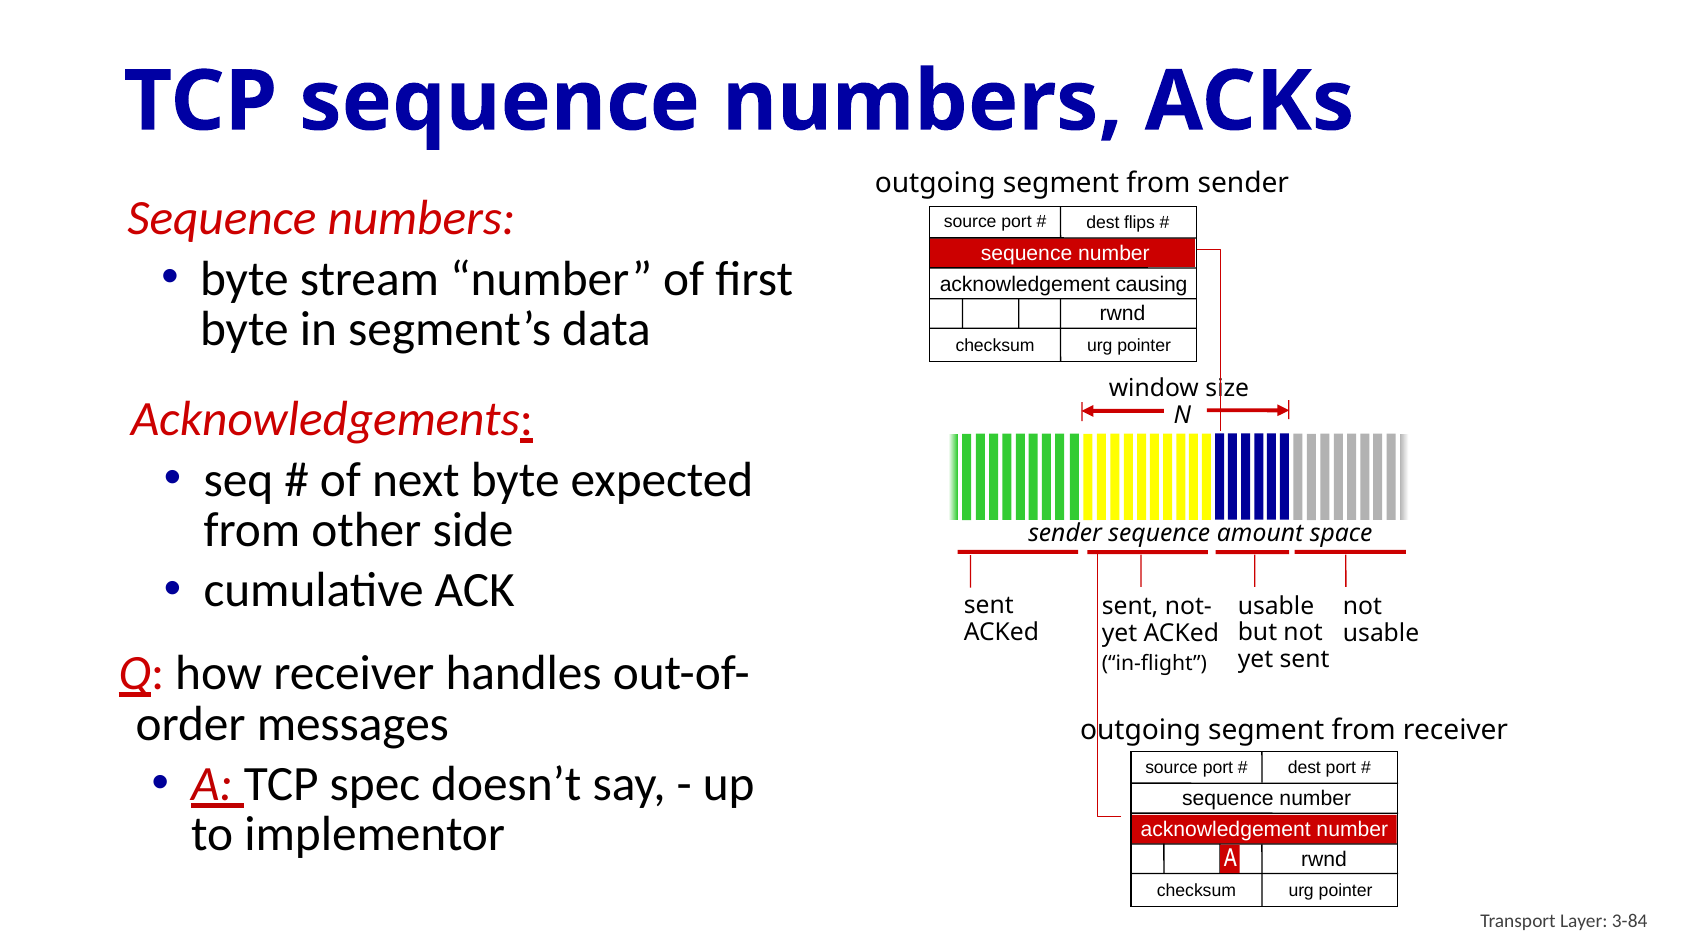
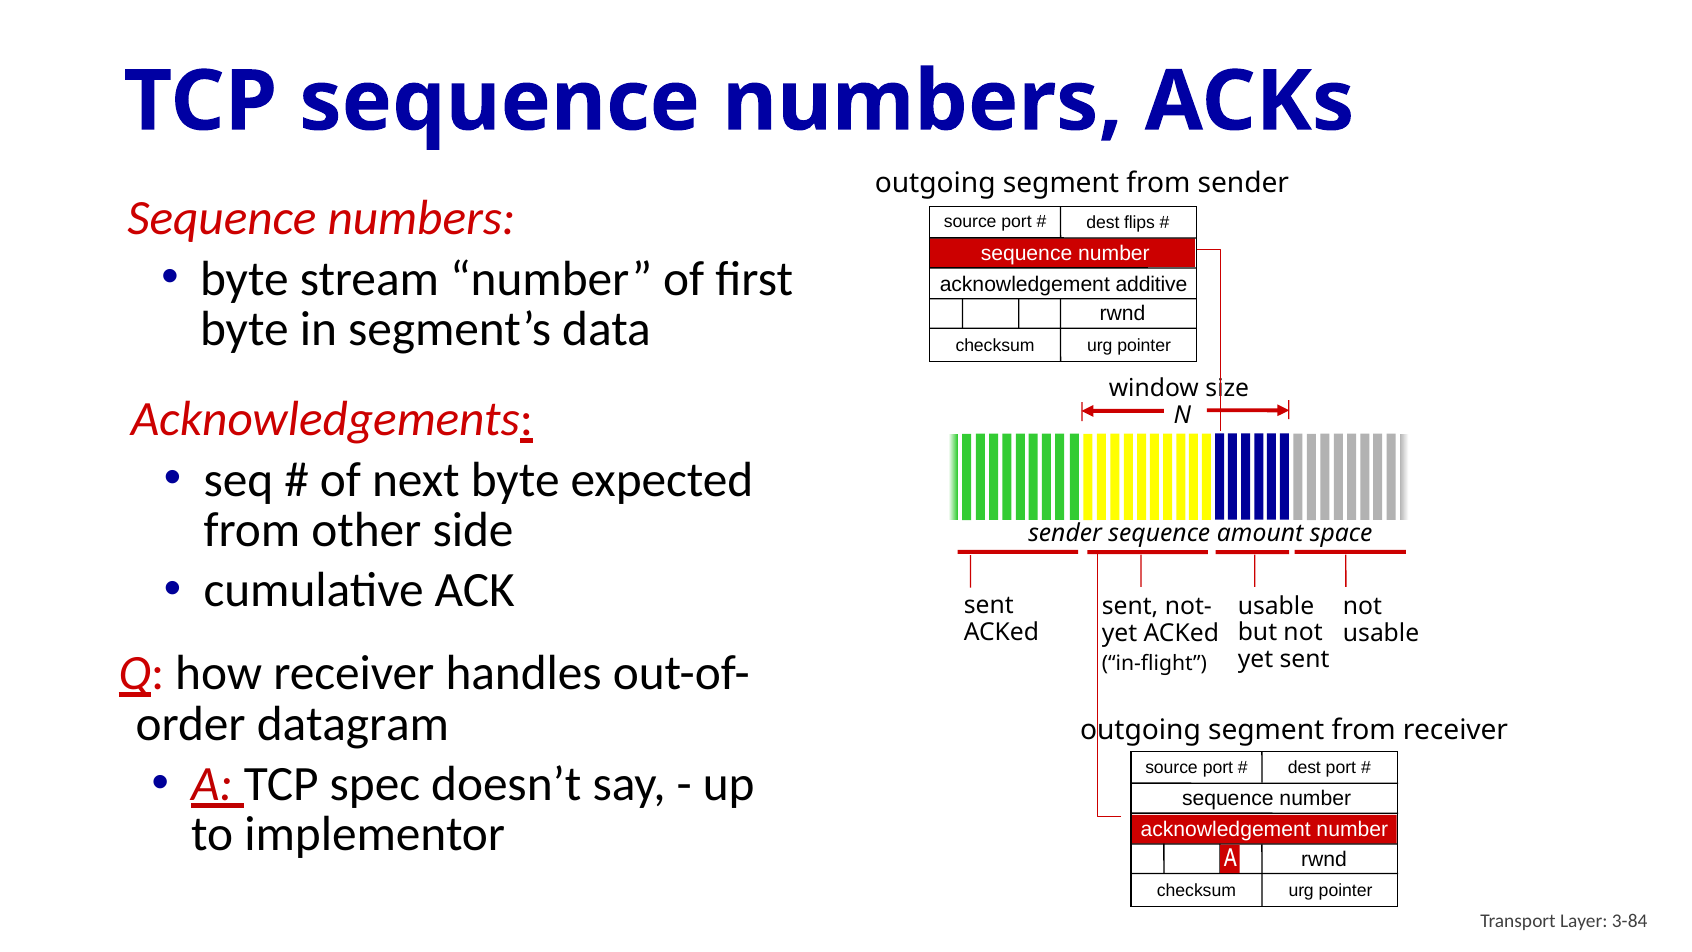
causing: causing -> additive
messages: messages -> datagram
